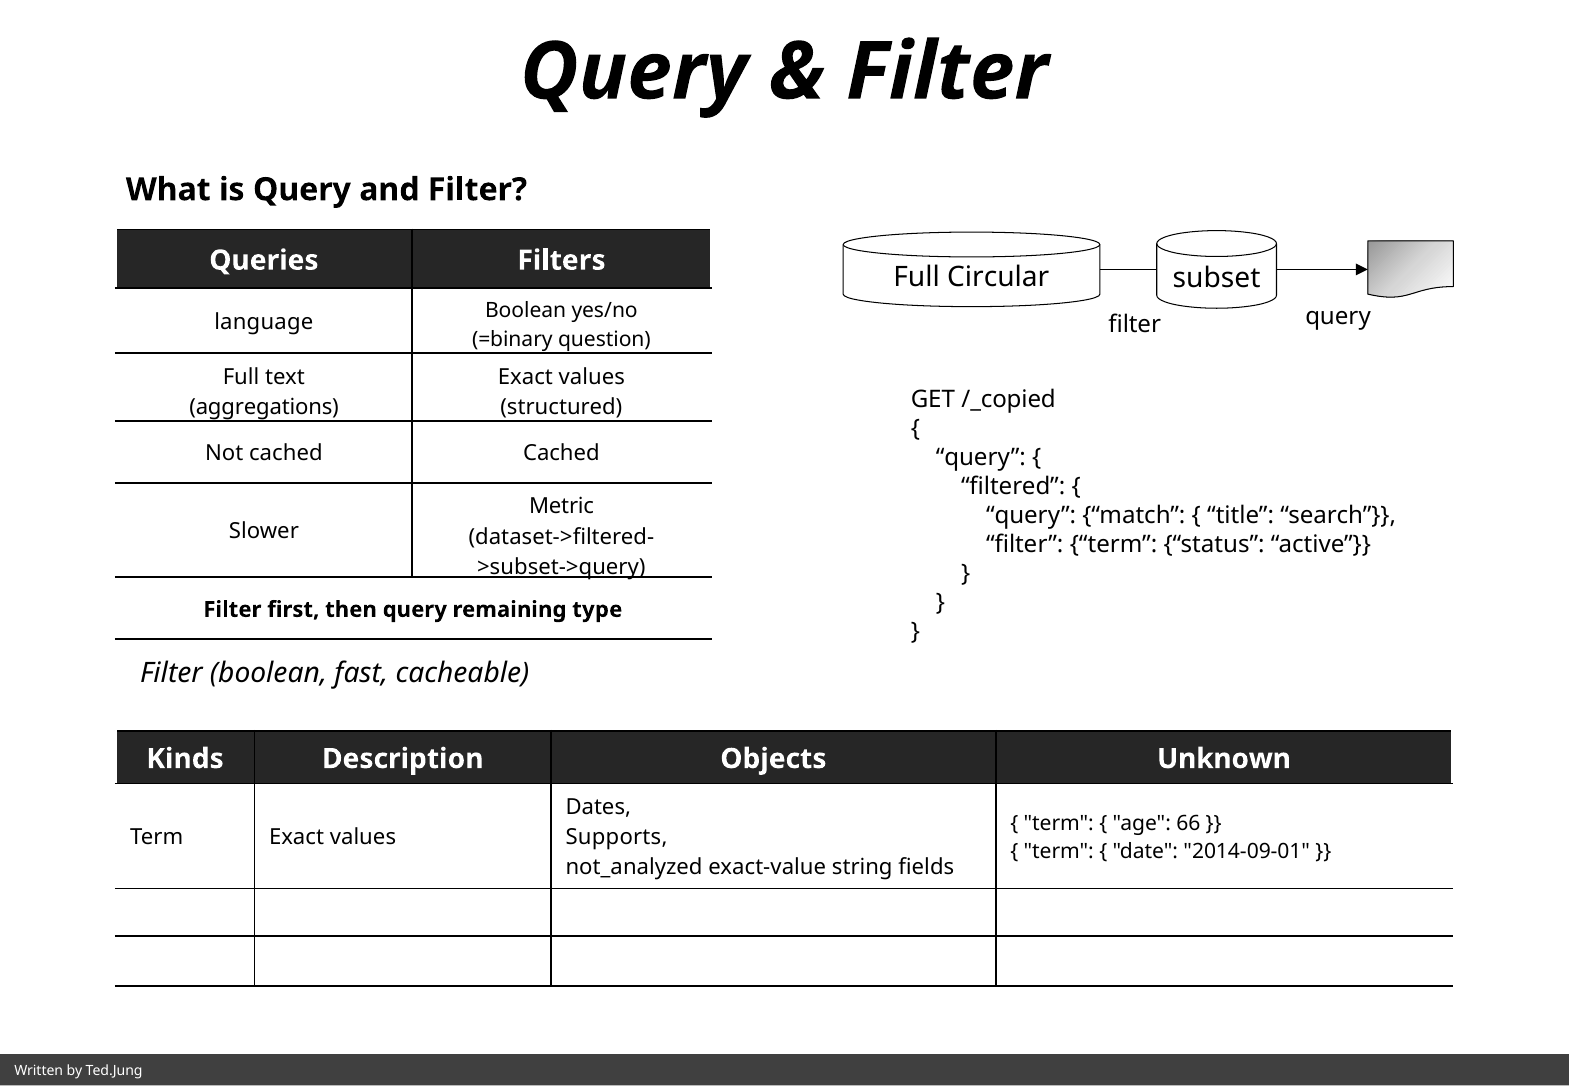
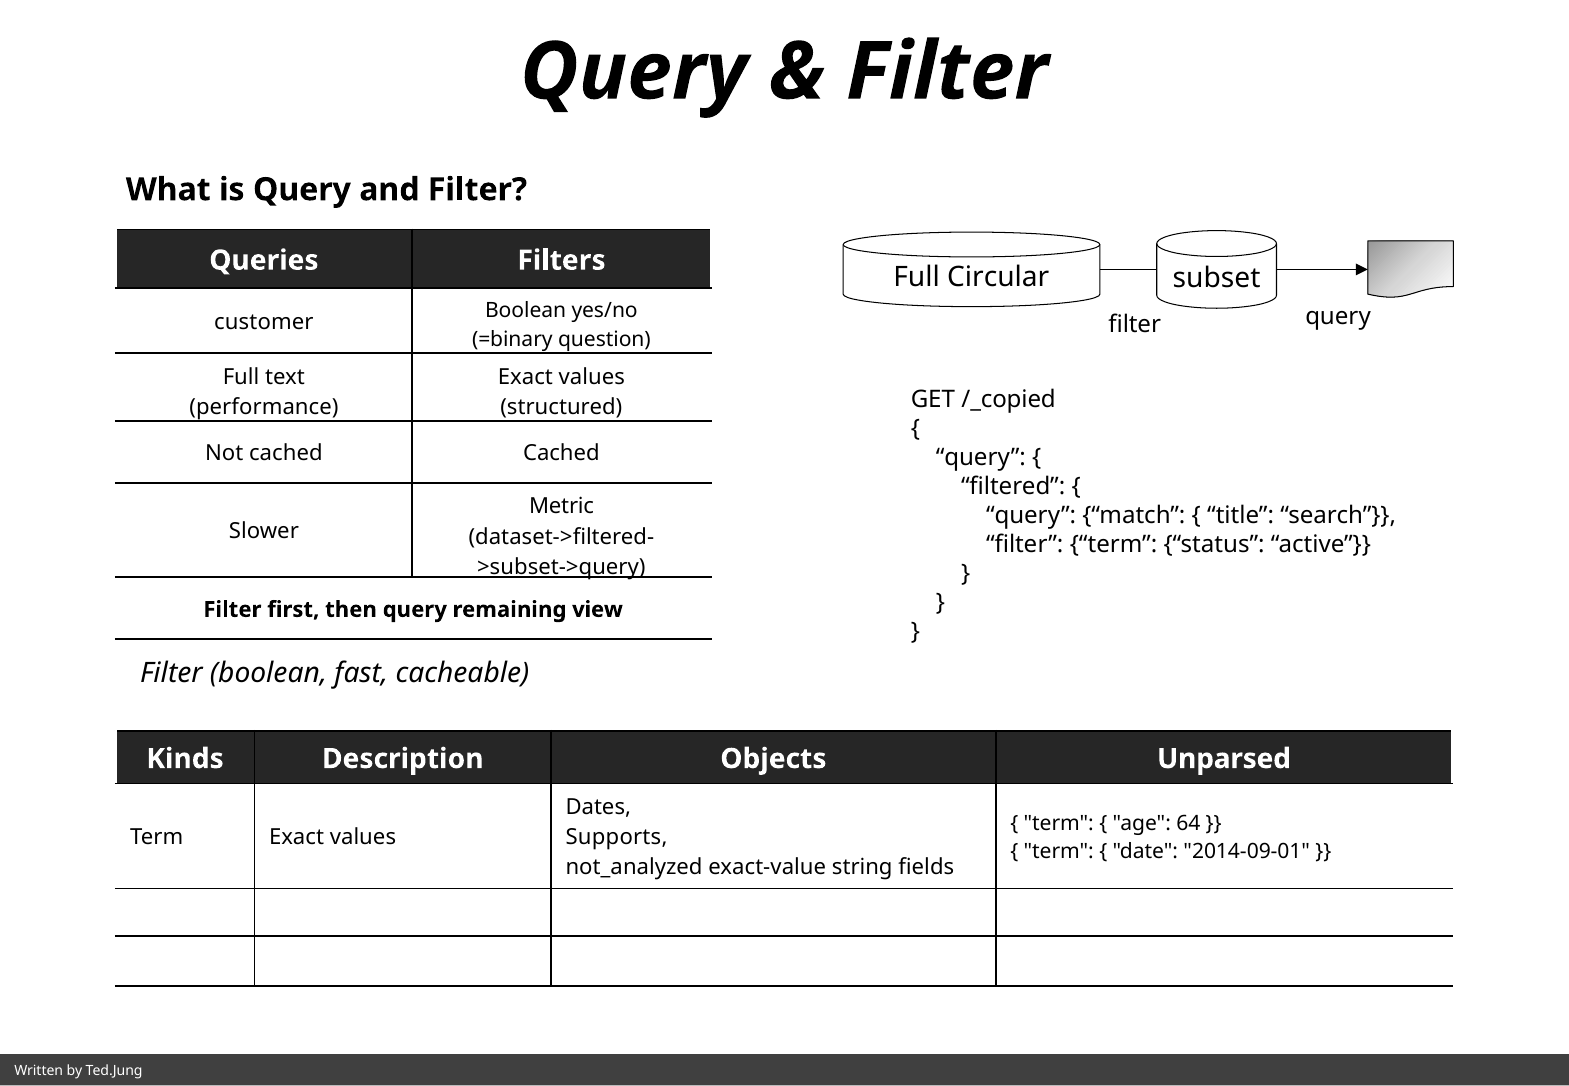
language: language -> customer
aggregations: aggregations -> performance
type: type -> view
Unknown: Unknown -> Unparsed
66: 66 -> 64
